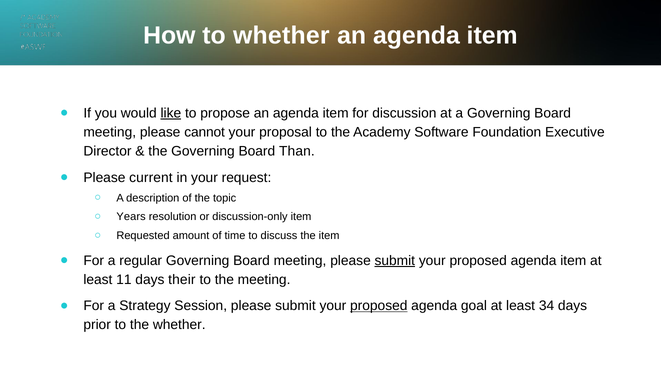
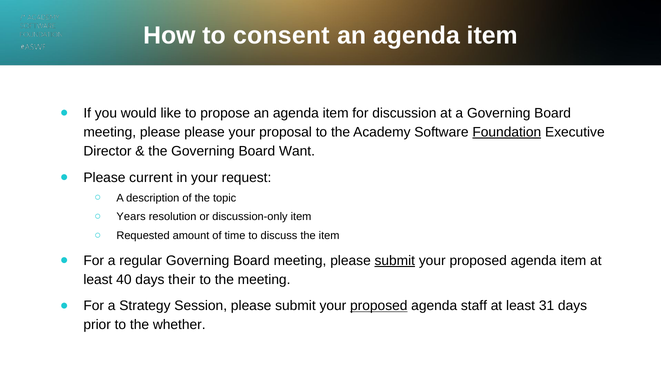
to whether: whether -> consent
like underline: present -> none
please cannot: cannot -> please
Foundation underline: none -> present
Than: Than -> Want
11: 11 -> 40
goal: goal -> staff
34: 34 -> 31
